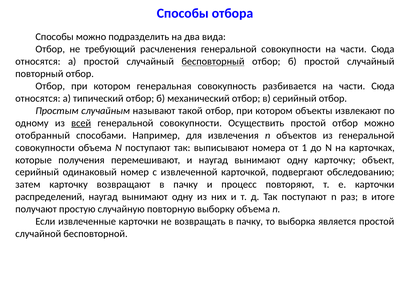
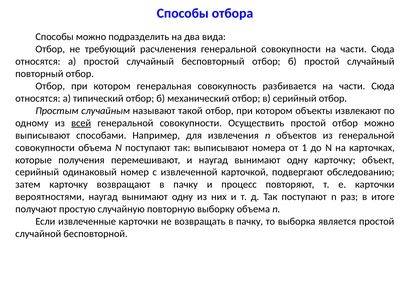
бесповторный underline: present -> none
отобранный at (43, 135): отобранный -> выписывают
распределений: распределений -> вероятностями
